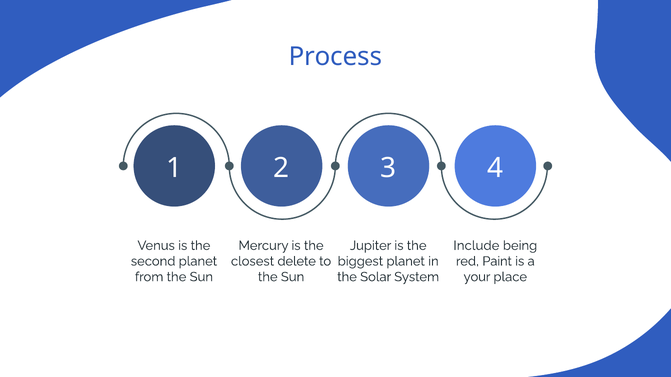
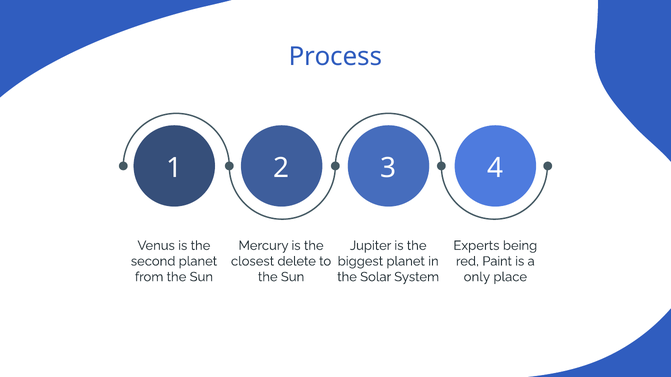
Include: Include -> Experts
your: your -> only
